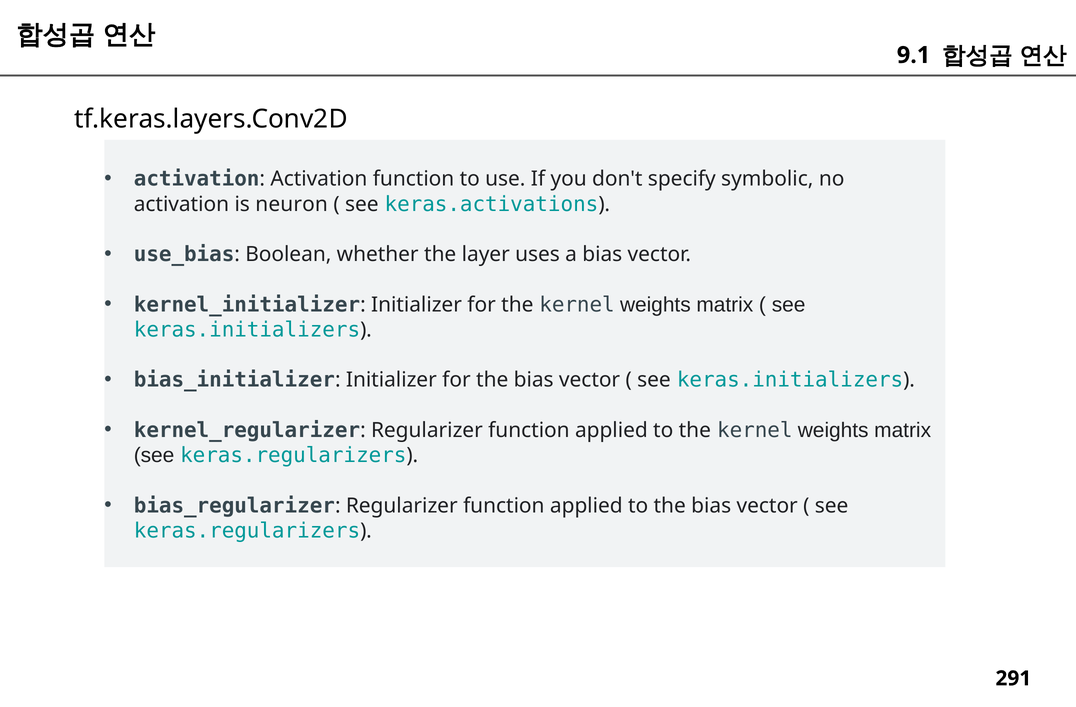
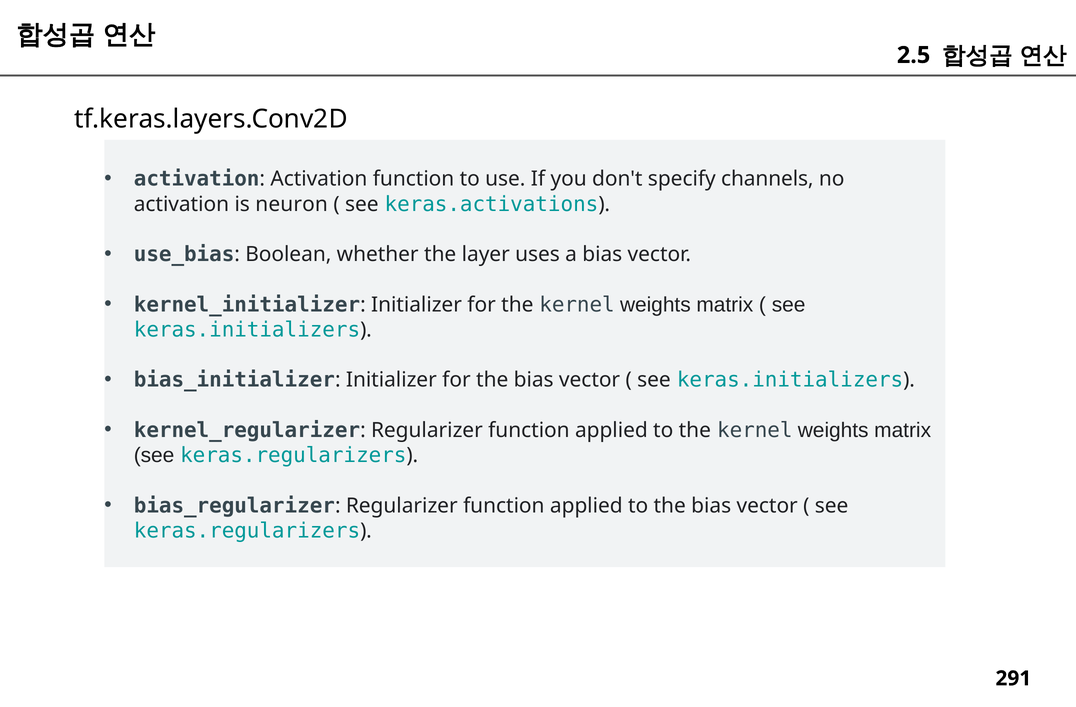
9.1: 9.1 -> 2.5
symbolic: symbolic -> channels
